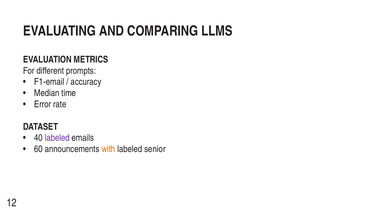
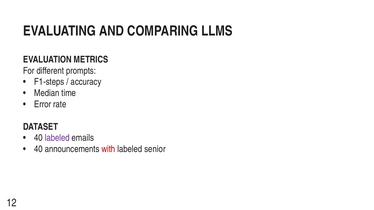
F1-email: F1-email -> F1-steps
60 at (38, 149): 60 -> 40
with colour: orange -> red
